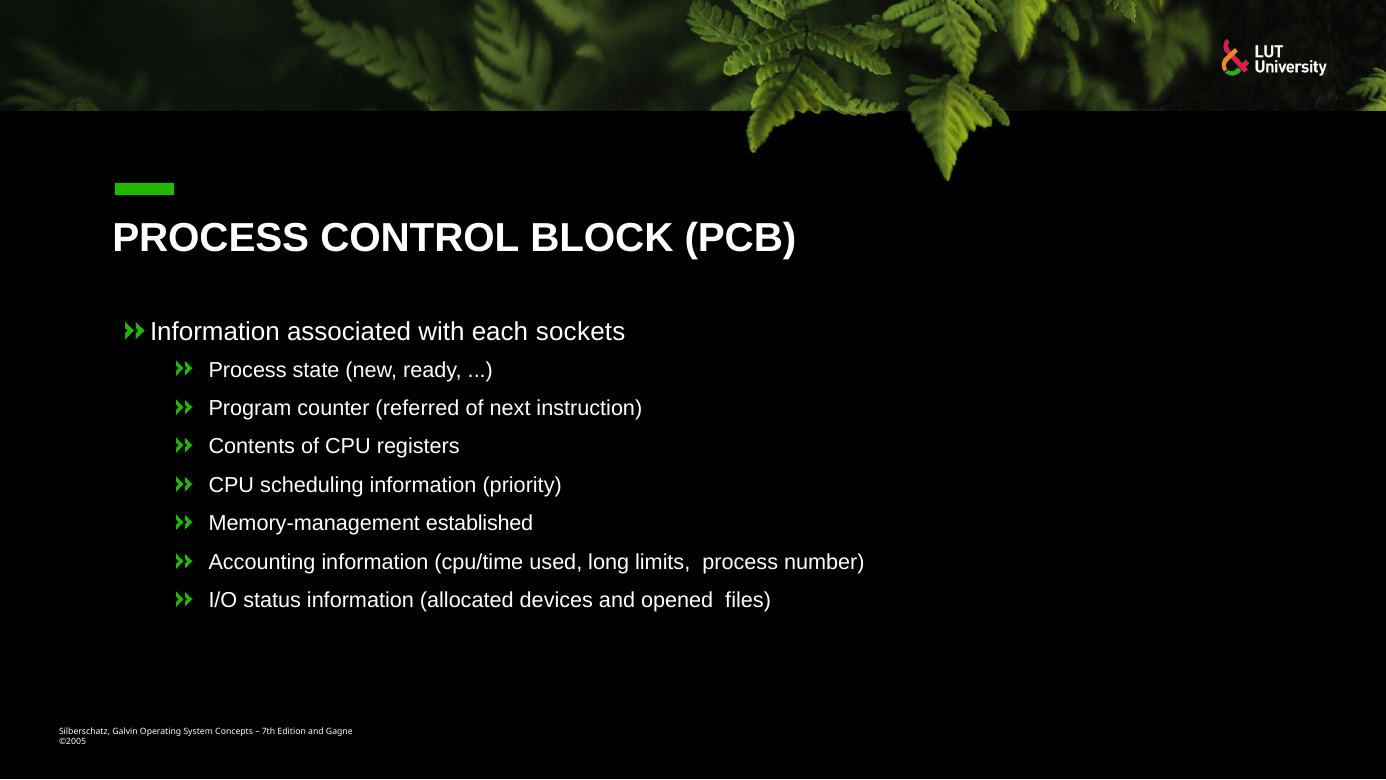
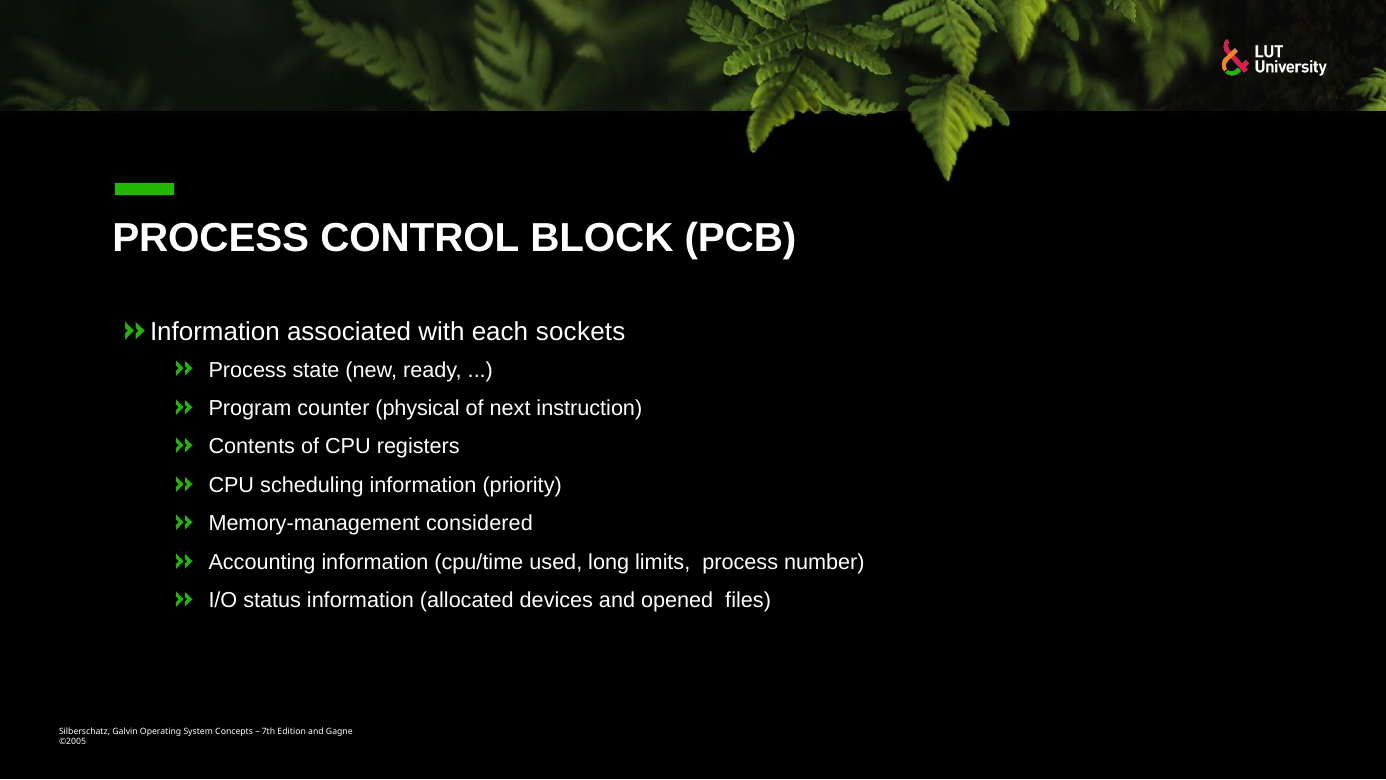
referred: referred -> physical
established: established -> considered
